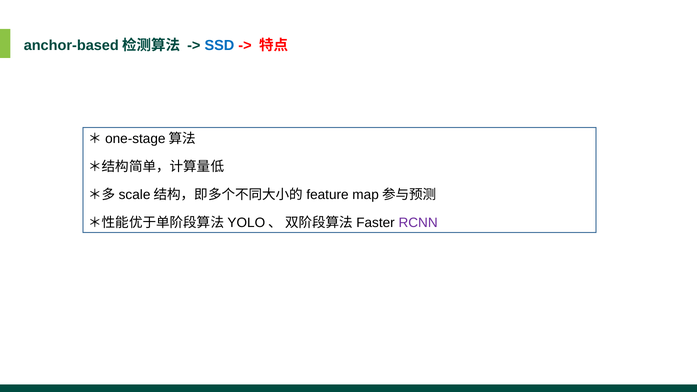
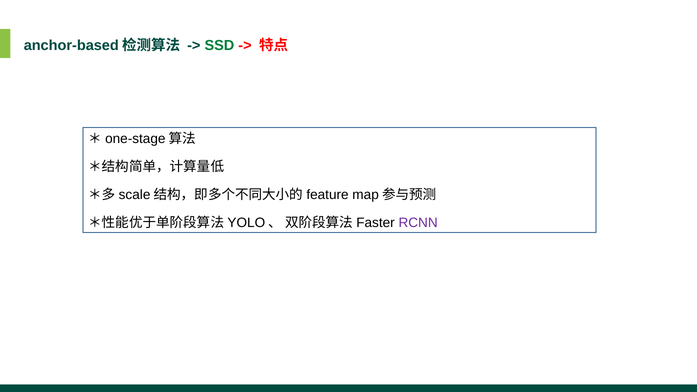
SSD colour: blue -> green
